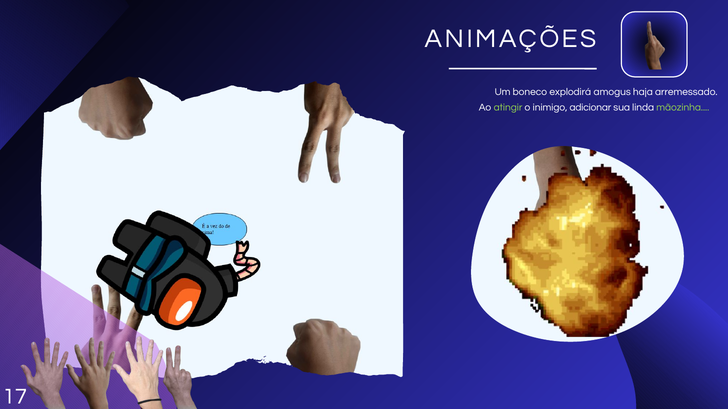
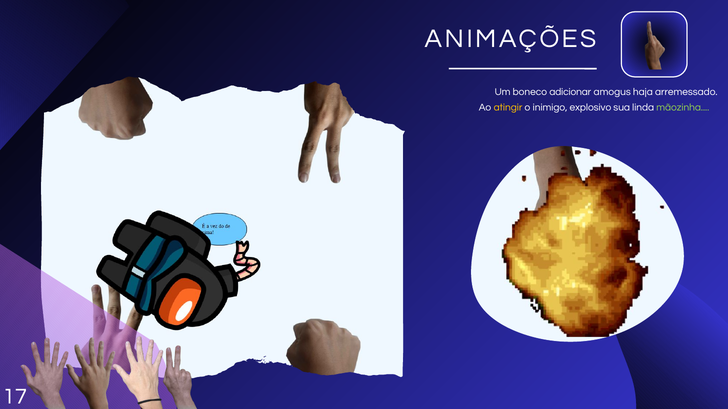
explodirá: explodirá -> adicionar
atingir colour: light green -> yellow
adicionar: adicionar -> explosivo
